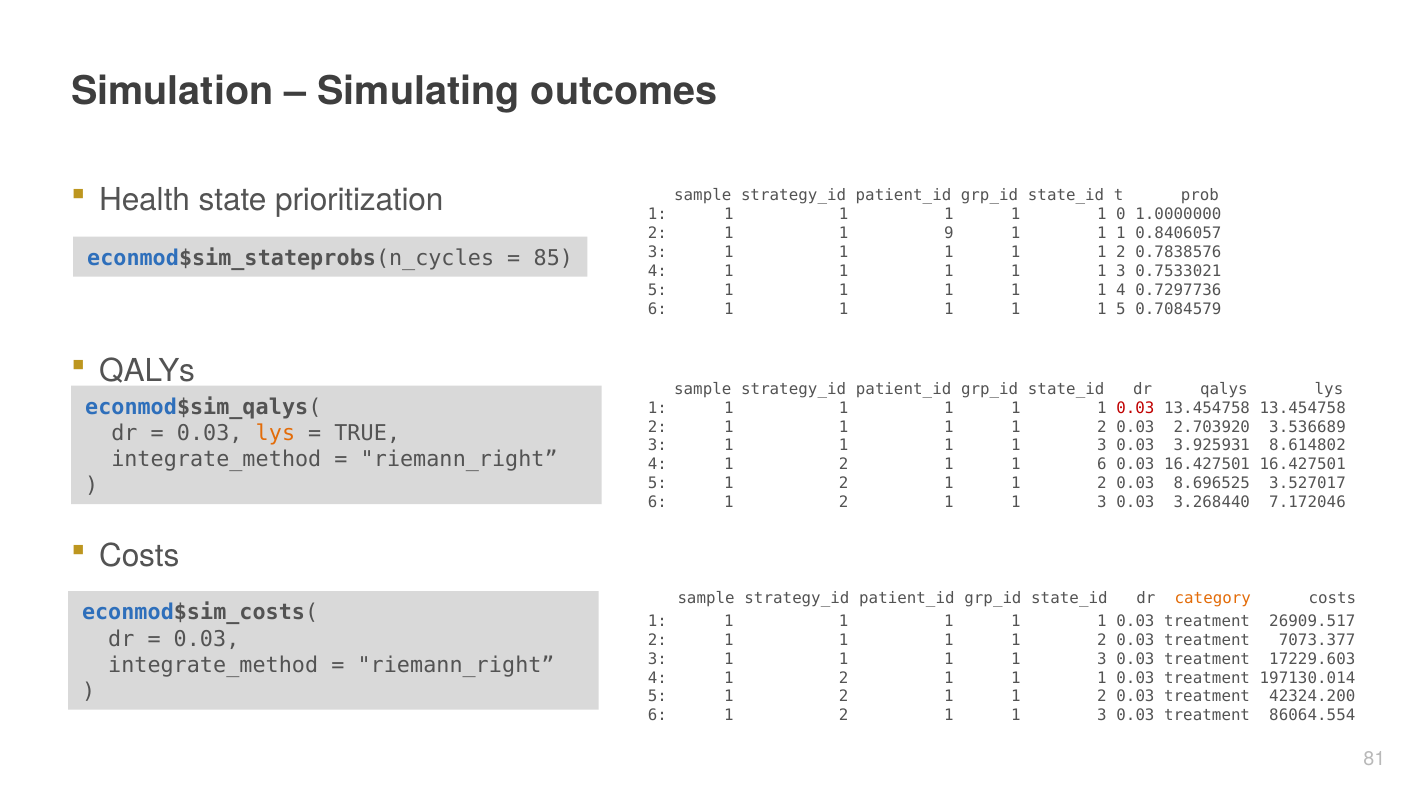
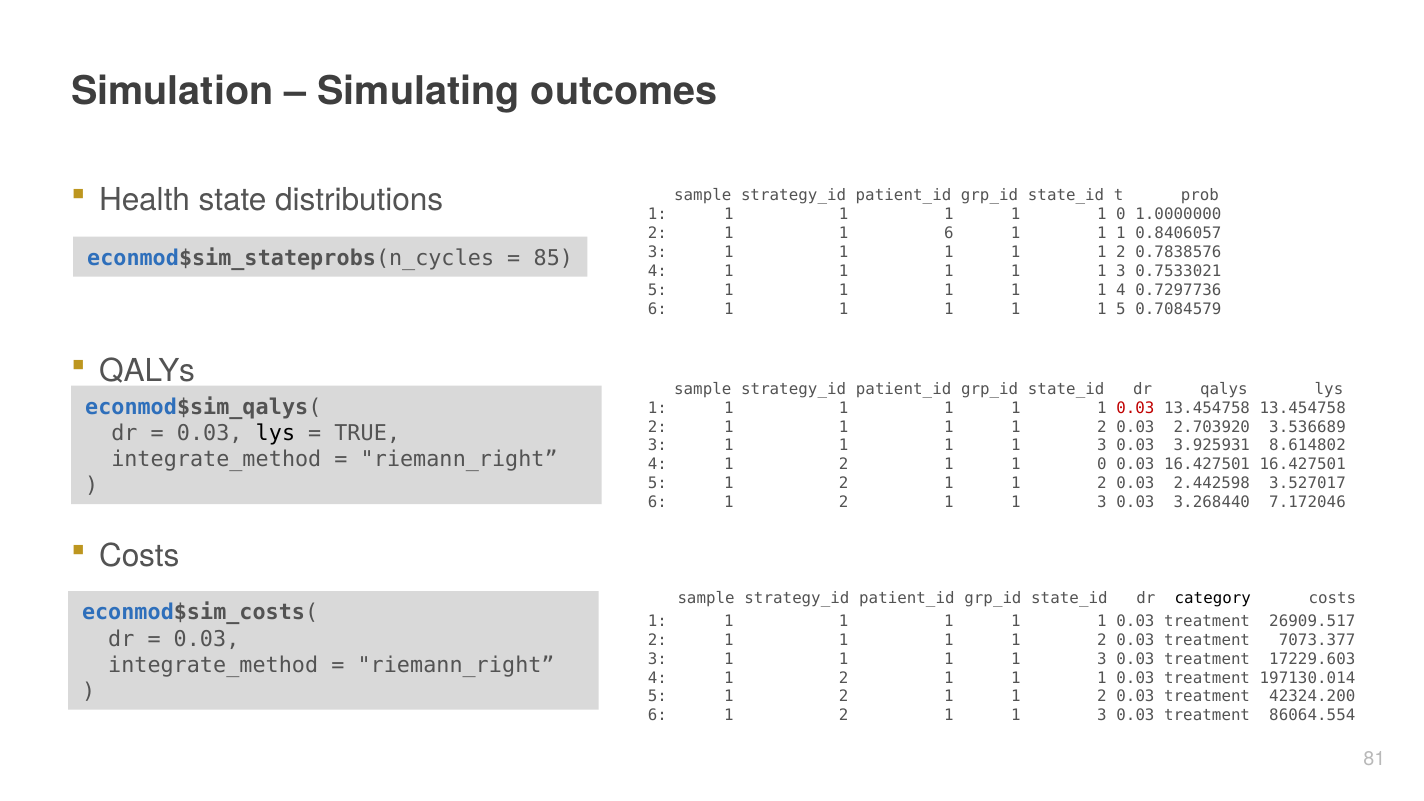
prioritization: prioritization -> distributions
1 9: 9 -> 6
lys at (275, 433) colour: orange -> black
2 1 1 6: 6 -> 0
8.696525: 8.696525 -> 2.442598
category colour: orange -> black
